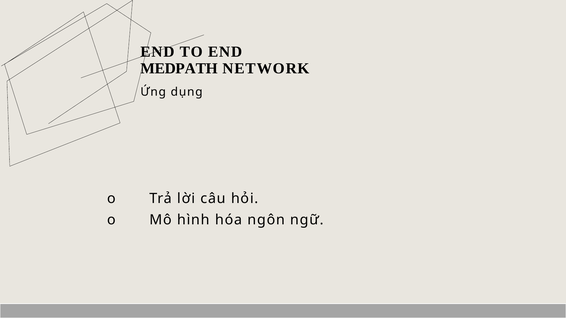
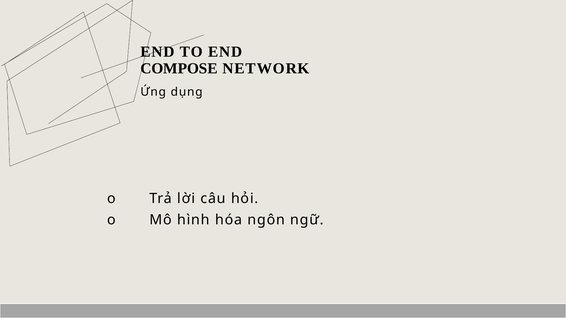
MEDPATH: MEDPATH -> COMPOSE
